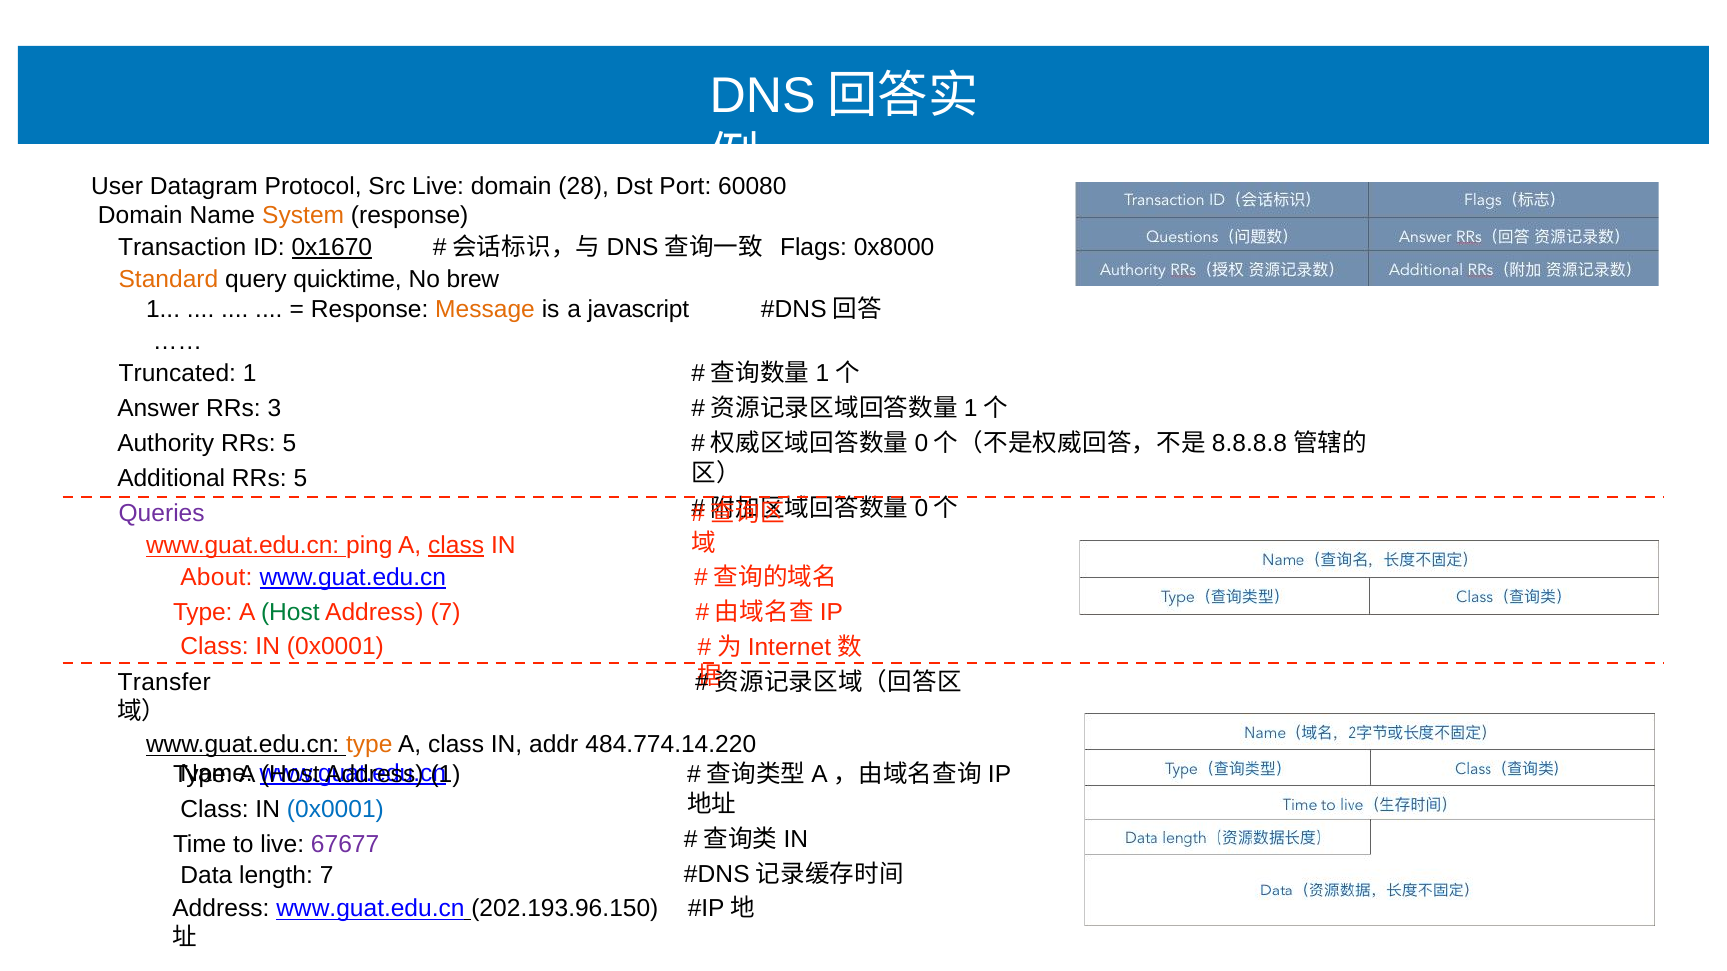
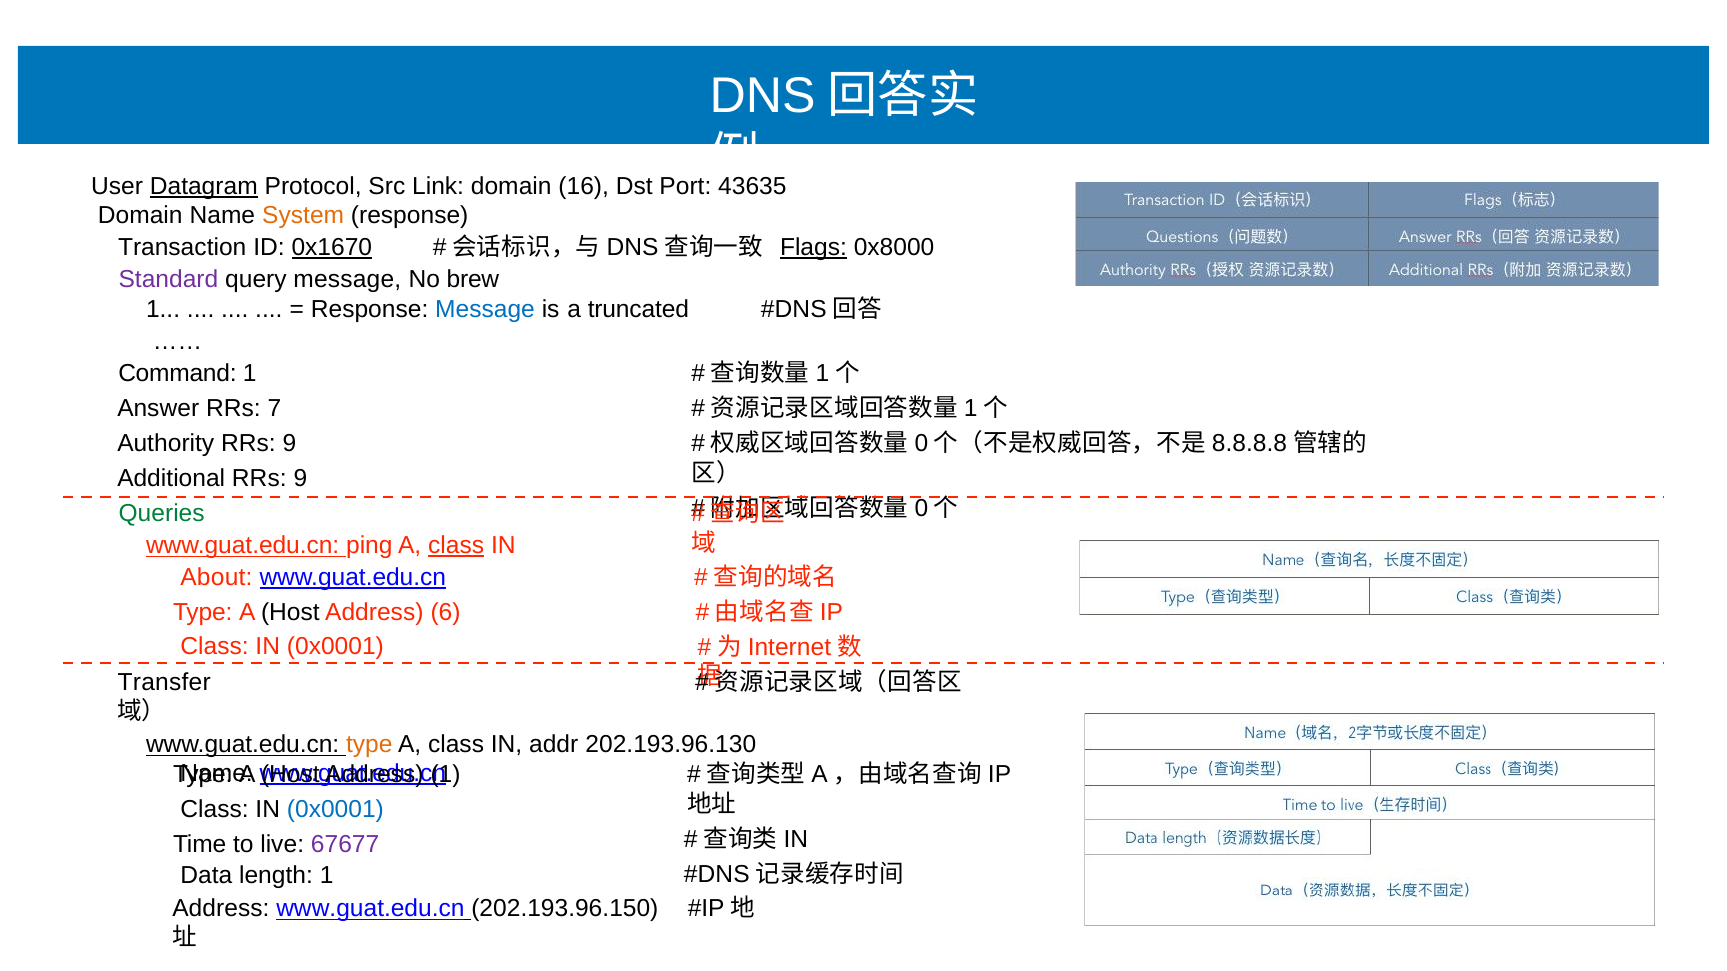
Datagram underline: none -> present
Src Live: Live -> Link
28: 28 -> 16
60080: 60080 -> 43635
Flags underline: none -> present
Standard colour: orange -> purple
query quicktime: quicktime -> message
Message at (485, 310) colour: orange -> blue
javascript: javascript -> truncated
Truncated: Truncated -> Command
3: 3 -> 7
Authority RRs 5: 5 -> 9
Additional RRs 5: 5 -> 9
Queries colour: purple -> green
Host at (290, 612) colour: green -> black
Address 7: 7 -> 6
484.774.14.220: 484.774.14.220 -> 202.193.96.130
length 7: 7 -> 1
